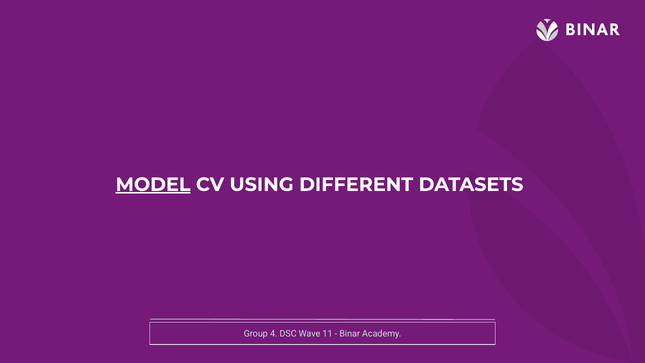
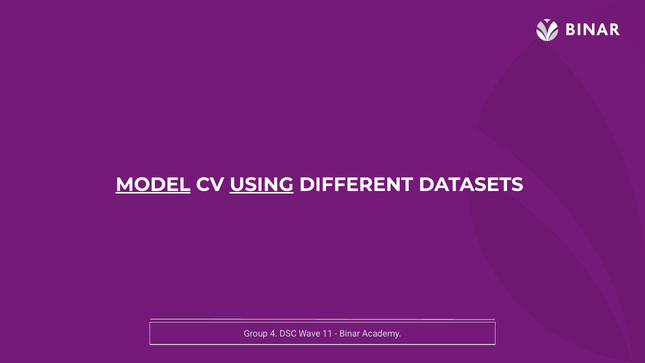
USING underline: none -> present
